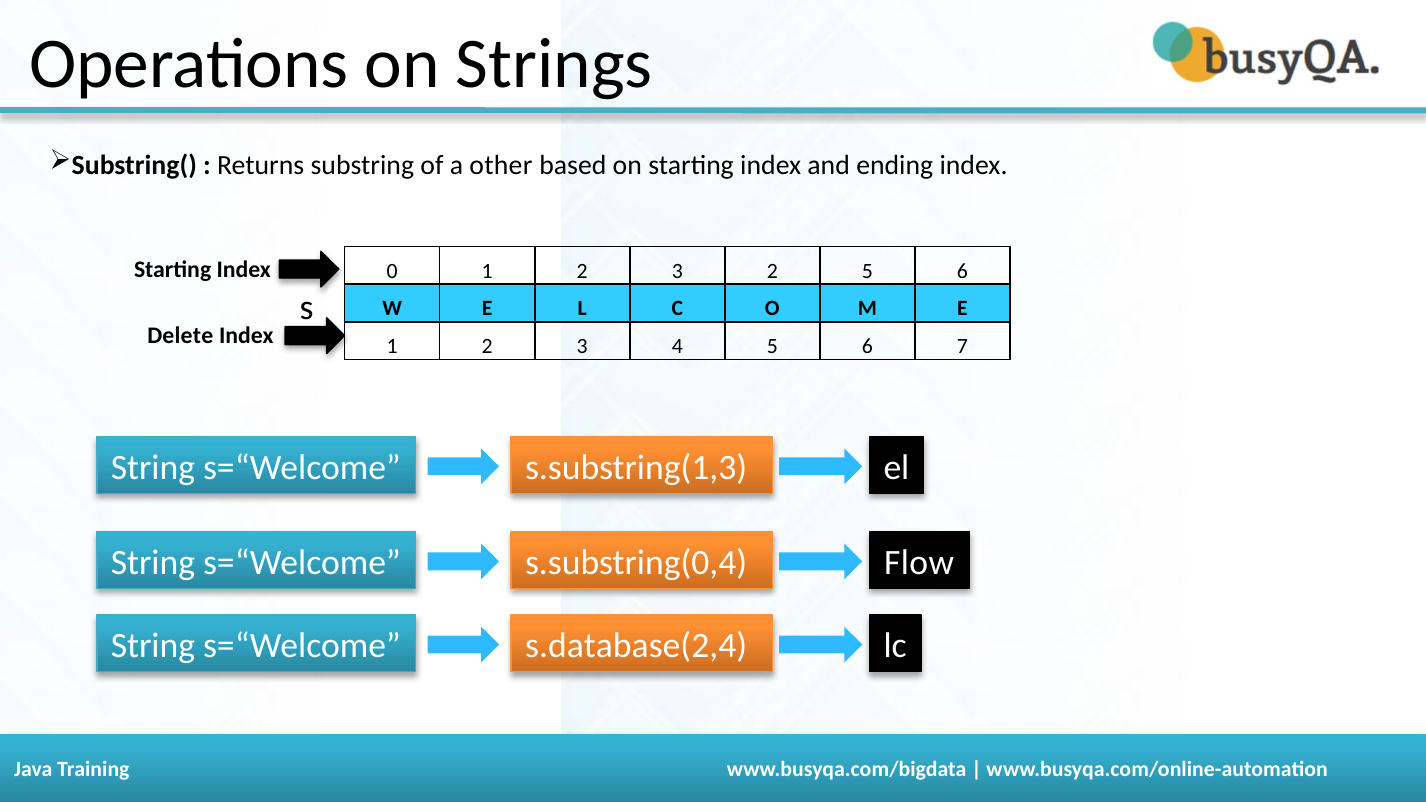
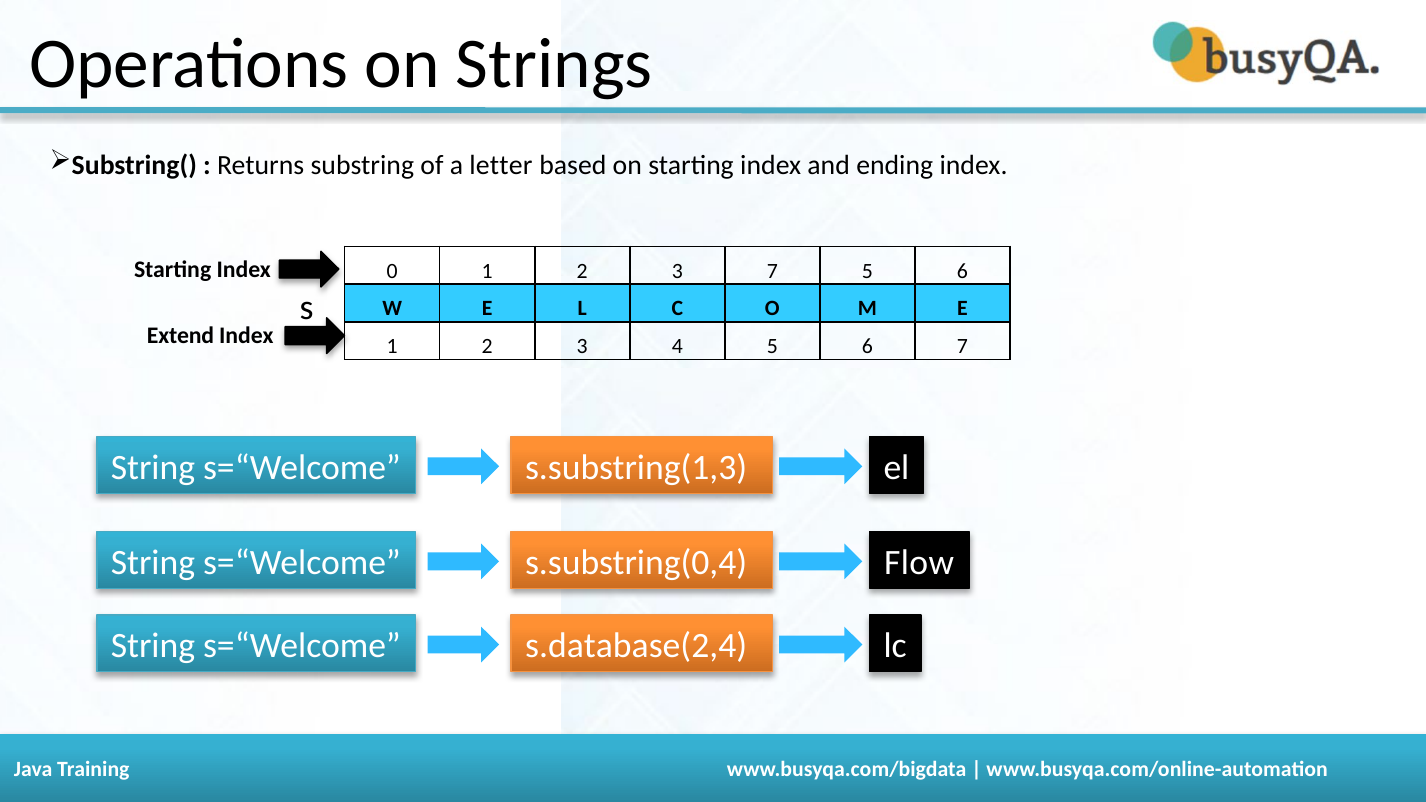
other: other -> letter
3 2: 2 -> 7
Delete: Delete -> Extend
